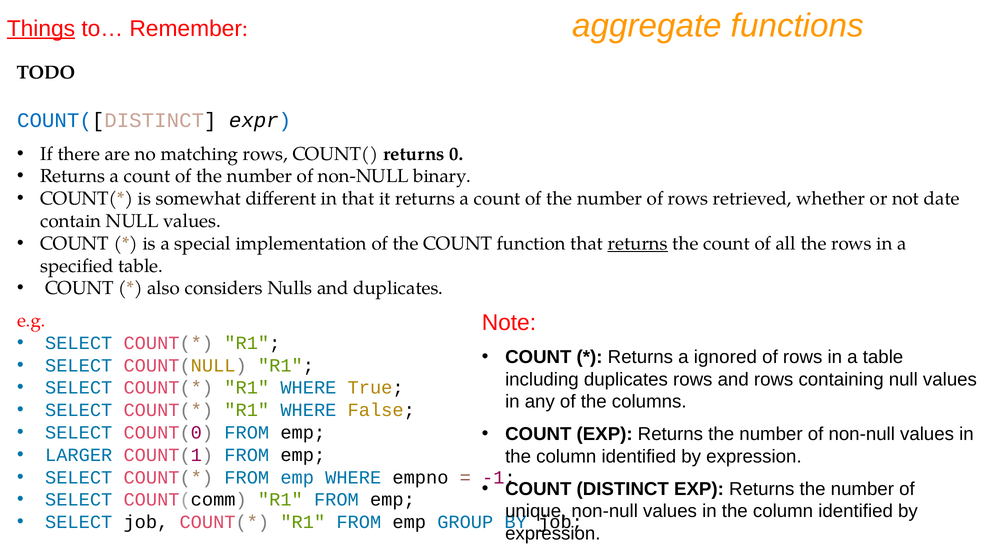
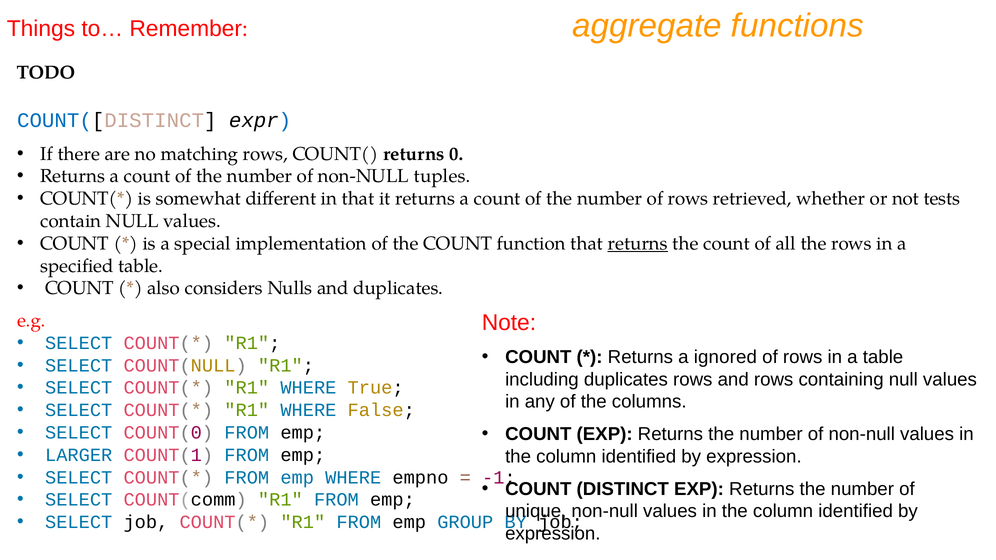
Things underline: present -> none
binary: binary -> tuples
date: date -> tests
